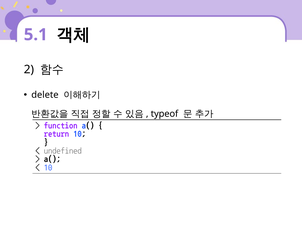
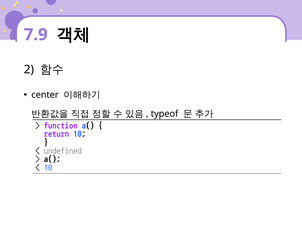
5.1: 5.1 -> 7.9
delete: delete -> center
